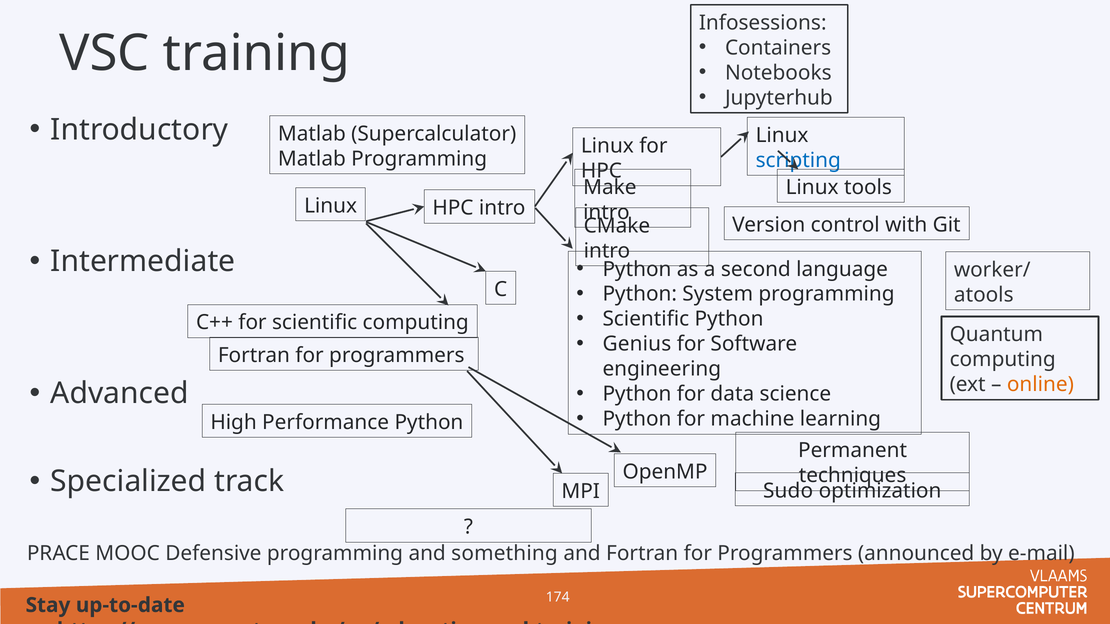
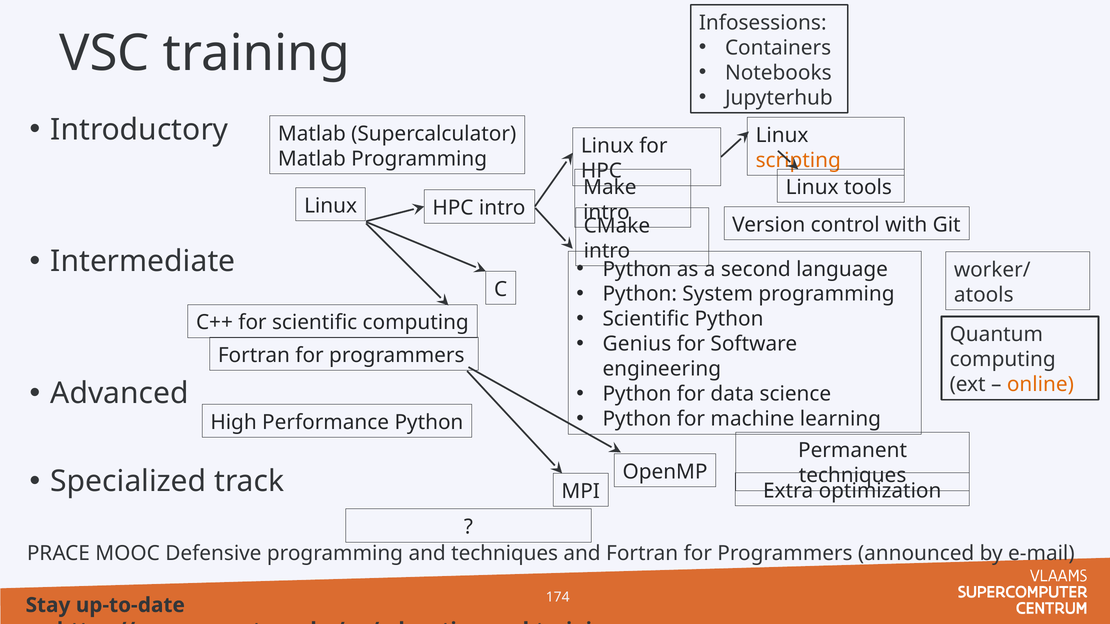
scripting colour: blue -> orange
Sudo: Sudo -> Extra
and something: something -> techniques
